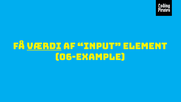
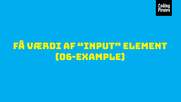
værdi underline: present -> none
